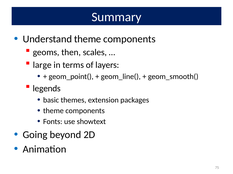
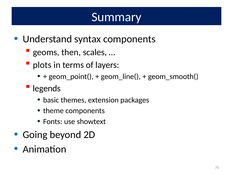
Understand theme: theme -> syntax
large: large -> plots
